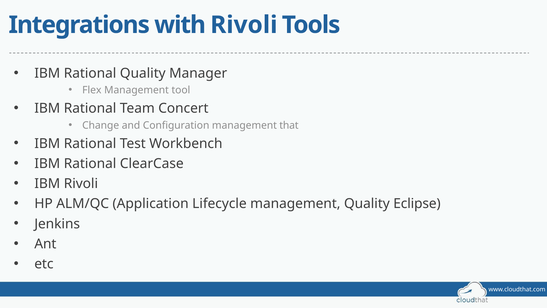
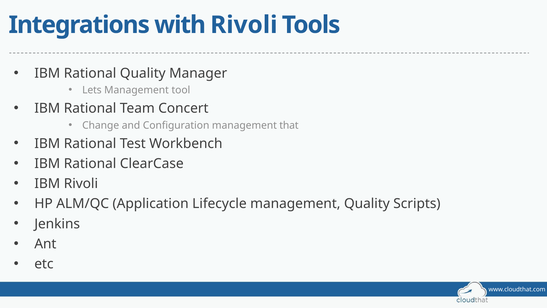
Flex: Flex -> Lets
Eclipse: Eclipse -> Scripts
